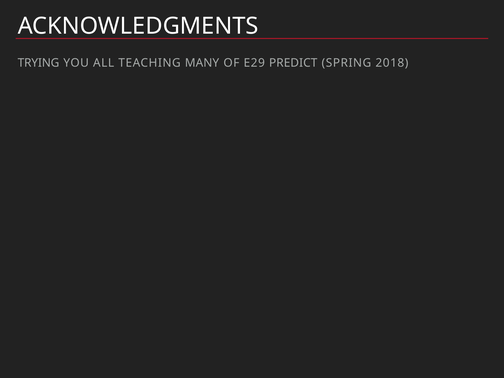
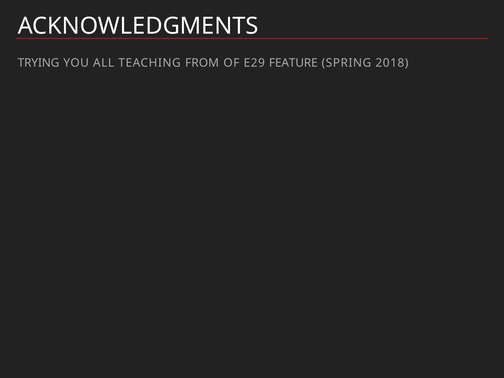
MANY: MANY -> FROM
PREDICT: PREDICT -> FEATURE
